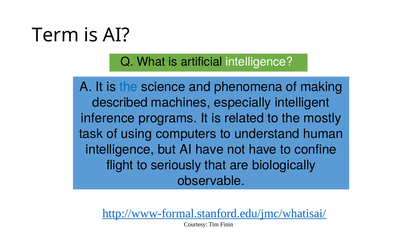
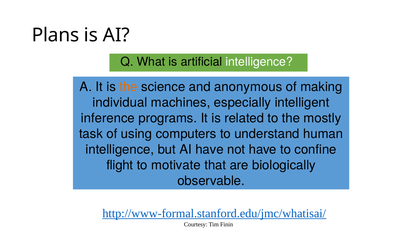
Term: Term -> Plans
the at (129, 87) colour: blue -> orange
phenomena: phenomena -> anonymous
described: described -> individual
seriously: seriously -> motivate
